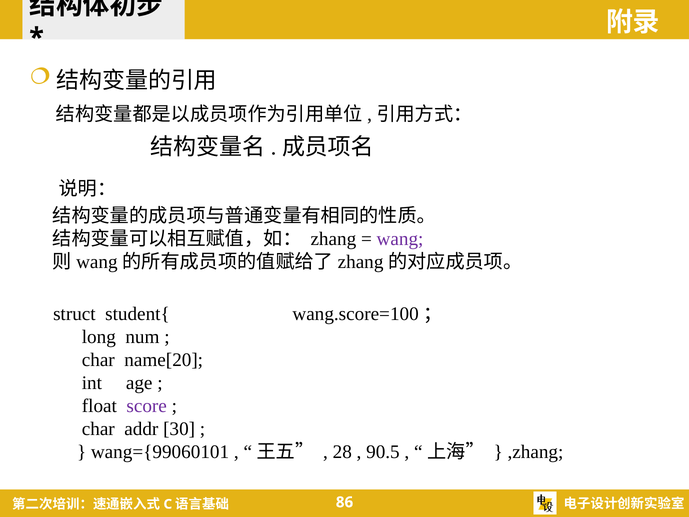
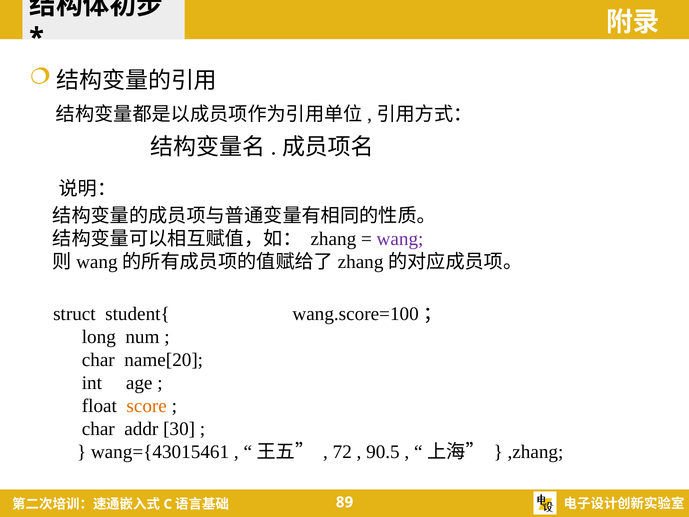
score colour: purple -> orange
wang={99060101: wang={99060101 -> wang={43015461
28: 28 -> 72
86: 86 -> 89
